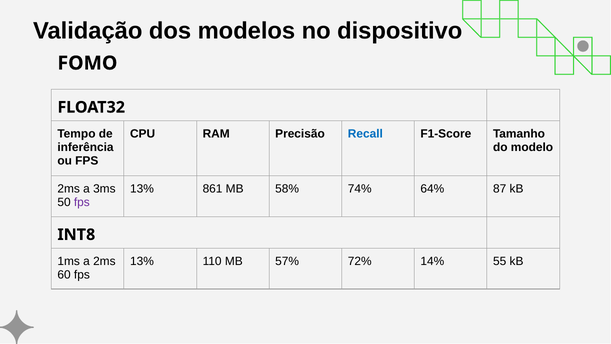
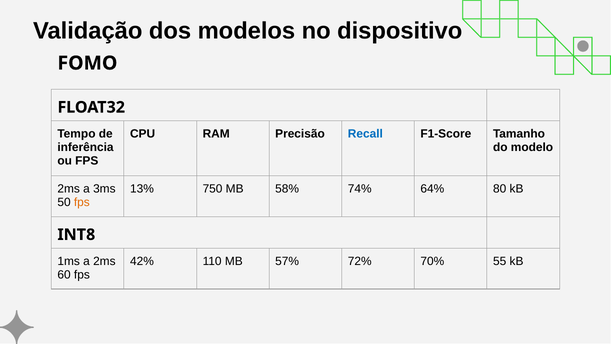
861: 861 -> 750
87: 87 -> 80
fps at (82, 202) colour: purple -> orange
13% at (142, 261): 13% -> 42%
14%: 14% -> 70%
